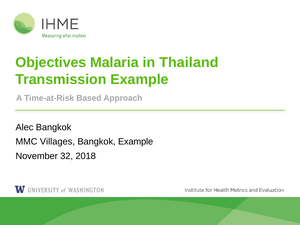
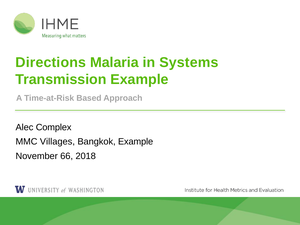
Objectives: Objectives -> Directions
Thailand: Thailand -> Systems
Alec Bangkok: Bangkok -> Complex
32: 32 -> 66
